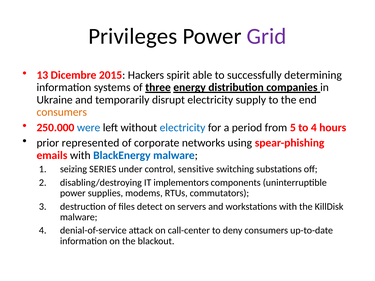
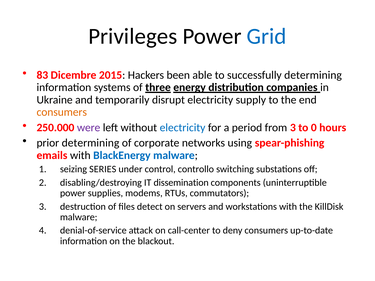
Grid colour: purple -> blue
13: 13 -> 83
spirit: spirit -> been
were colour: blue -> purple
from 5: 5 -> 3
to 4: 4 -> 0
prior represented: represented -> determining
sensitive: sensitive -> controllo
implementors: implementors -> dissemination
